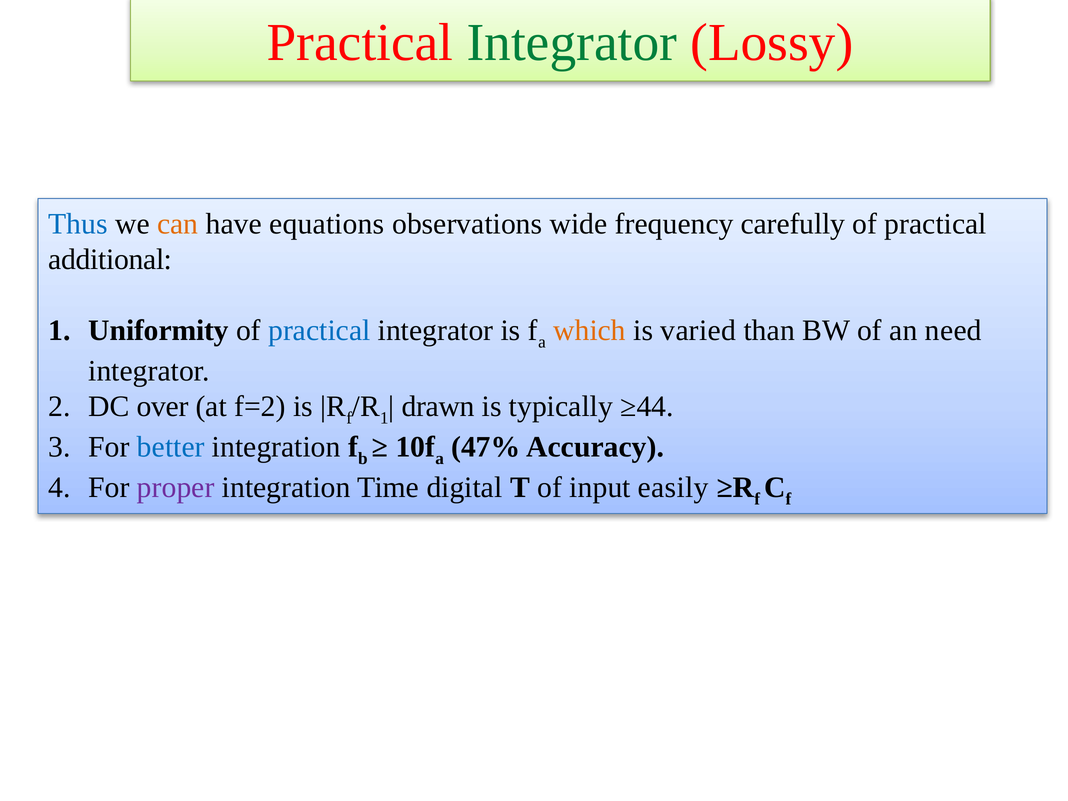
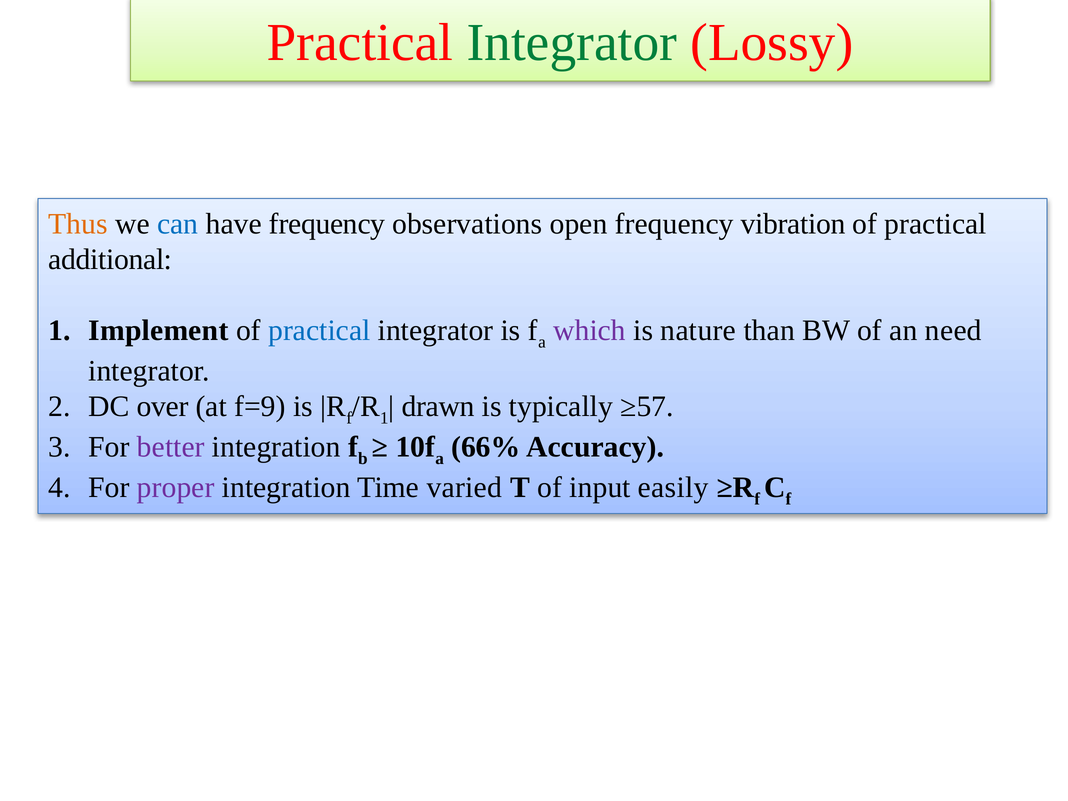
Thus colour: blue -> orange
can colour: orange -> blue
have equations: equations -> frequency
wide: wide -> open
carefully: carefully -> vibration
Uniformity: Uniformity -> Implement
which colour: orange -> purple
varied: varied -> nature
f=2: f=2 -> f=9
≥44: ≥44 -> ≥57
better colour: blue -> purple
47%: 47% -> 66%
digital: digital -> varied
